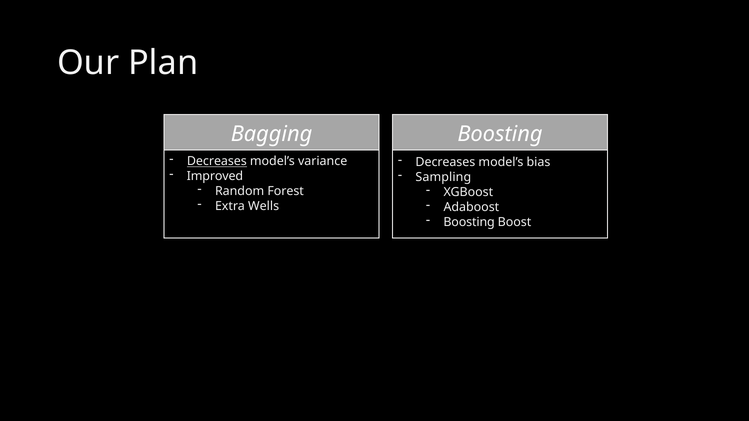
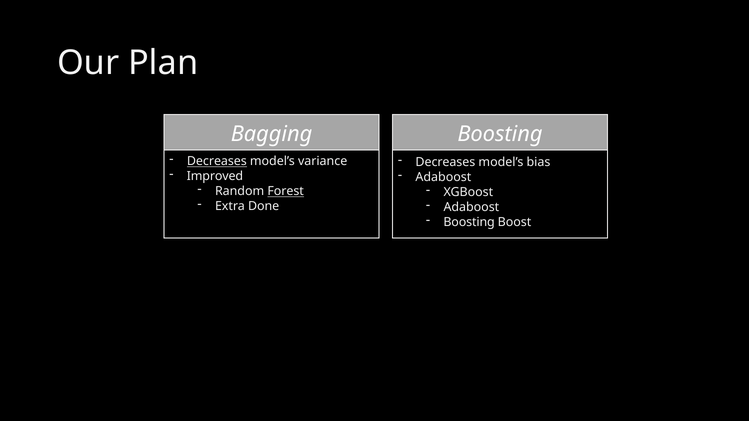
Sampling at (443, 177): Sampling -> Adaboost
Forest underline: none -> present
Wells: Wells -> Done
